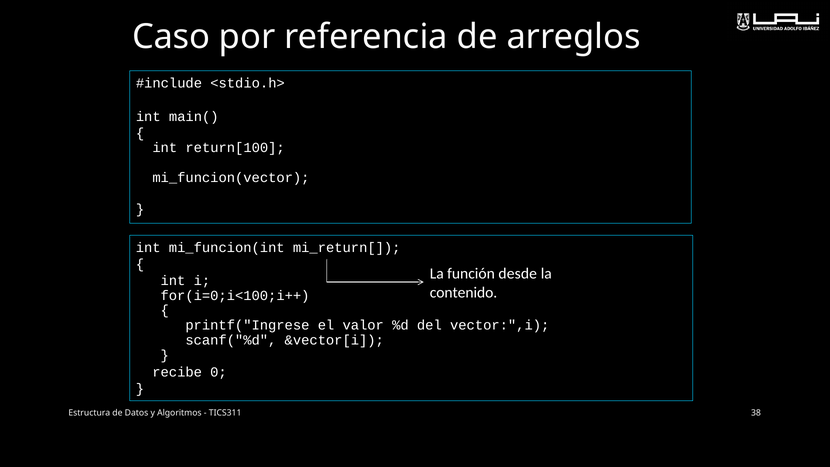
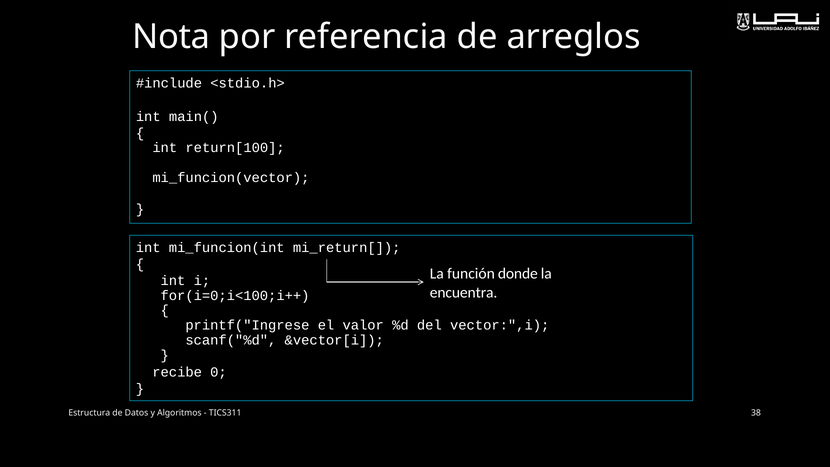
Caso: Caso -> Nota
desde: desde -> donde
contenido: contenido -> encuentra
